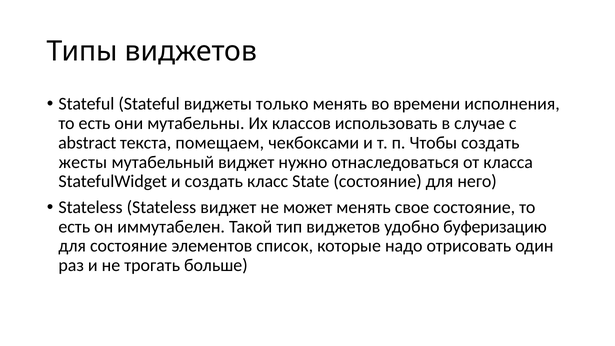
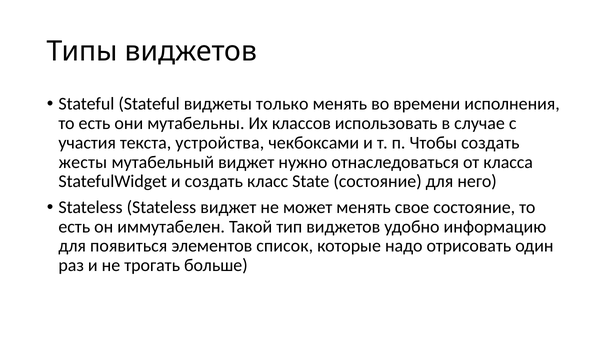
abstract: abstract -> участия
помещаем: помещаем -> устройства
буферизацию: буферизацию -> информацию
для состояние: состояние -> появиться
